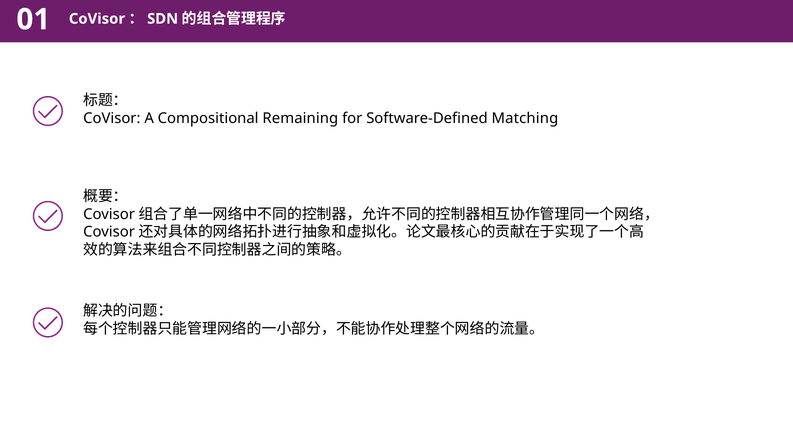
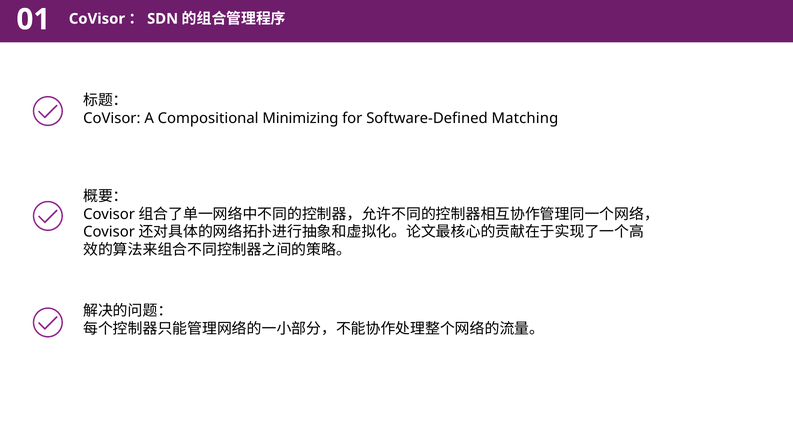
Remaining: Remaining -> Minimizing
